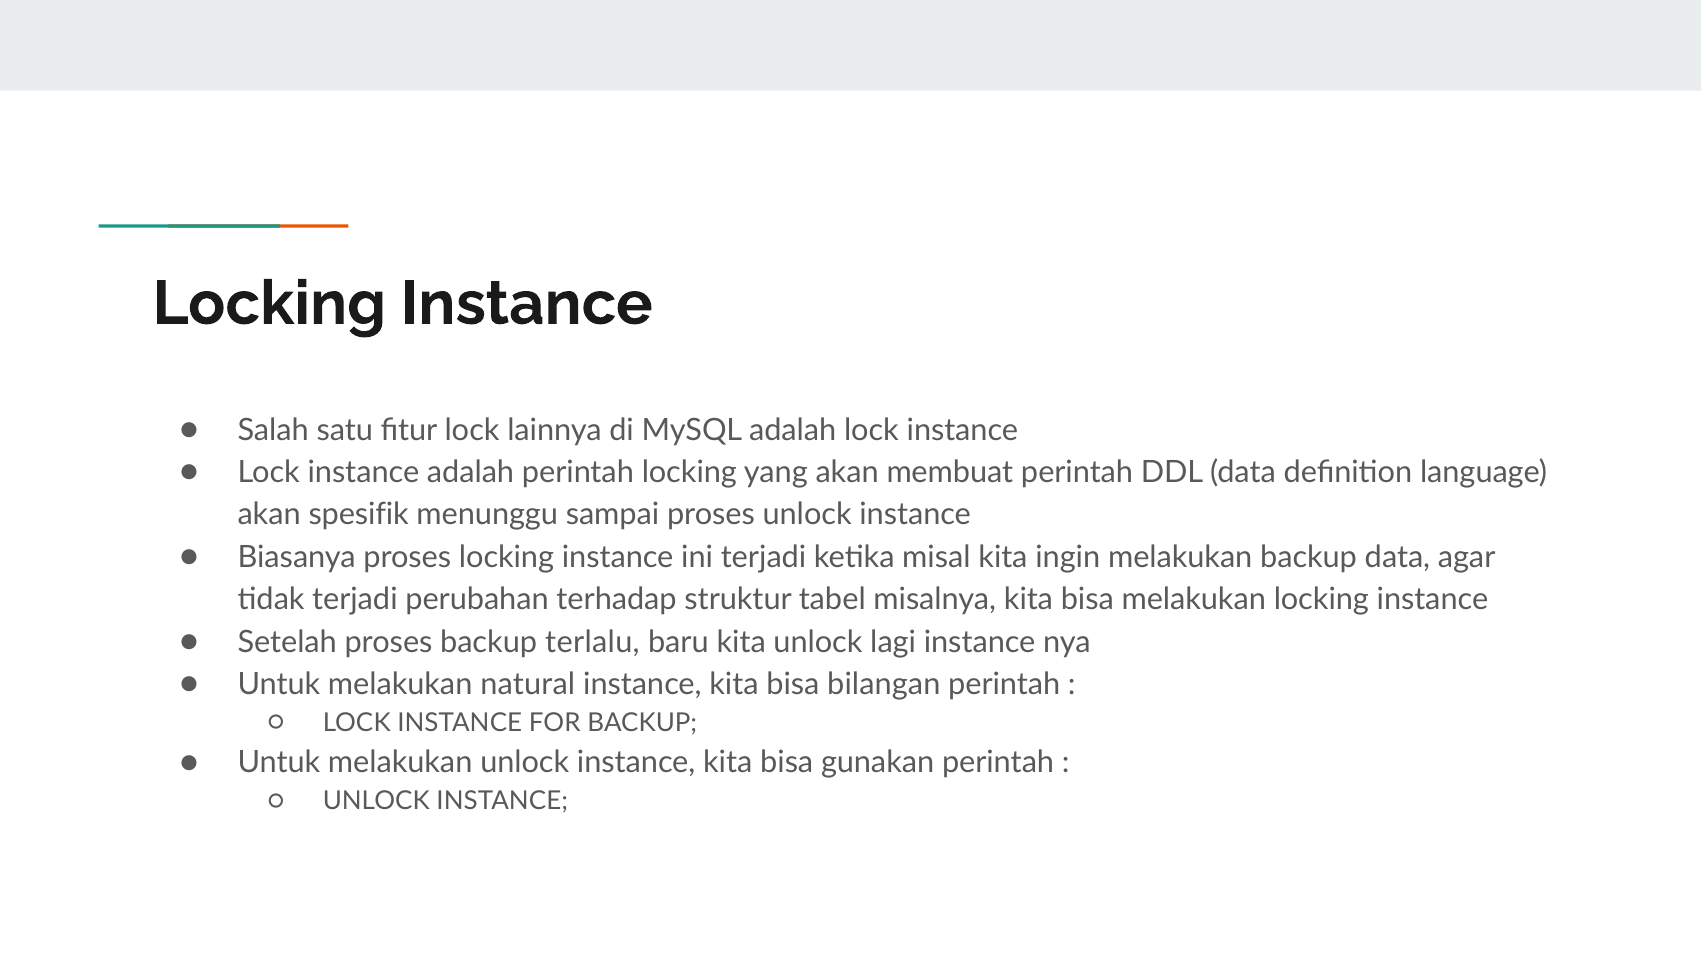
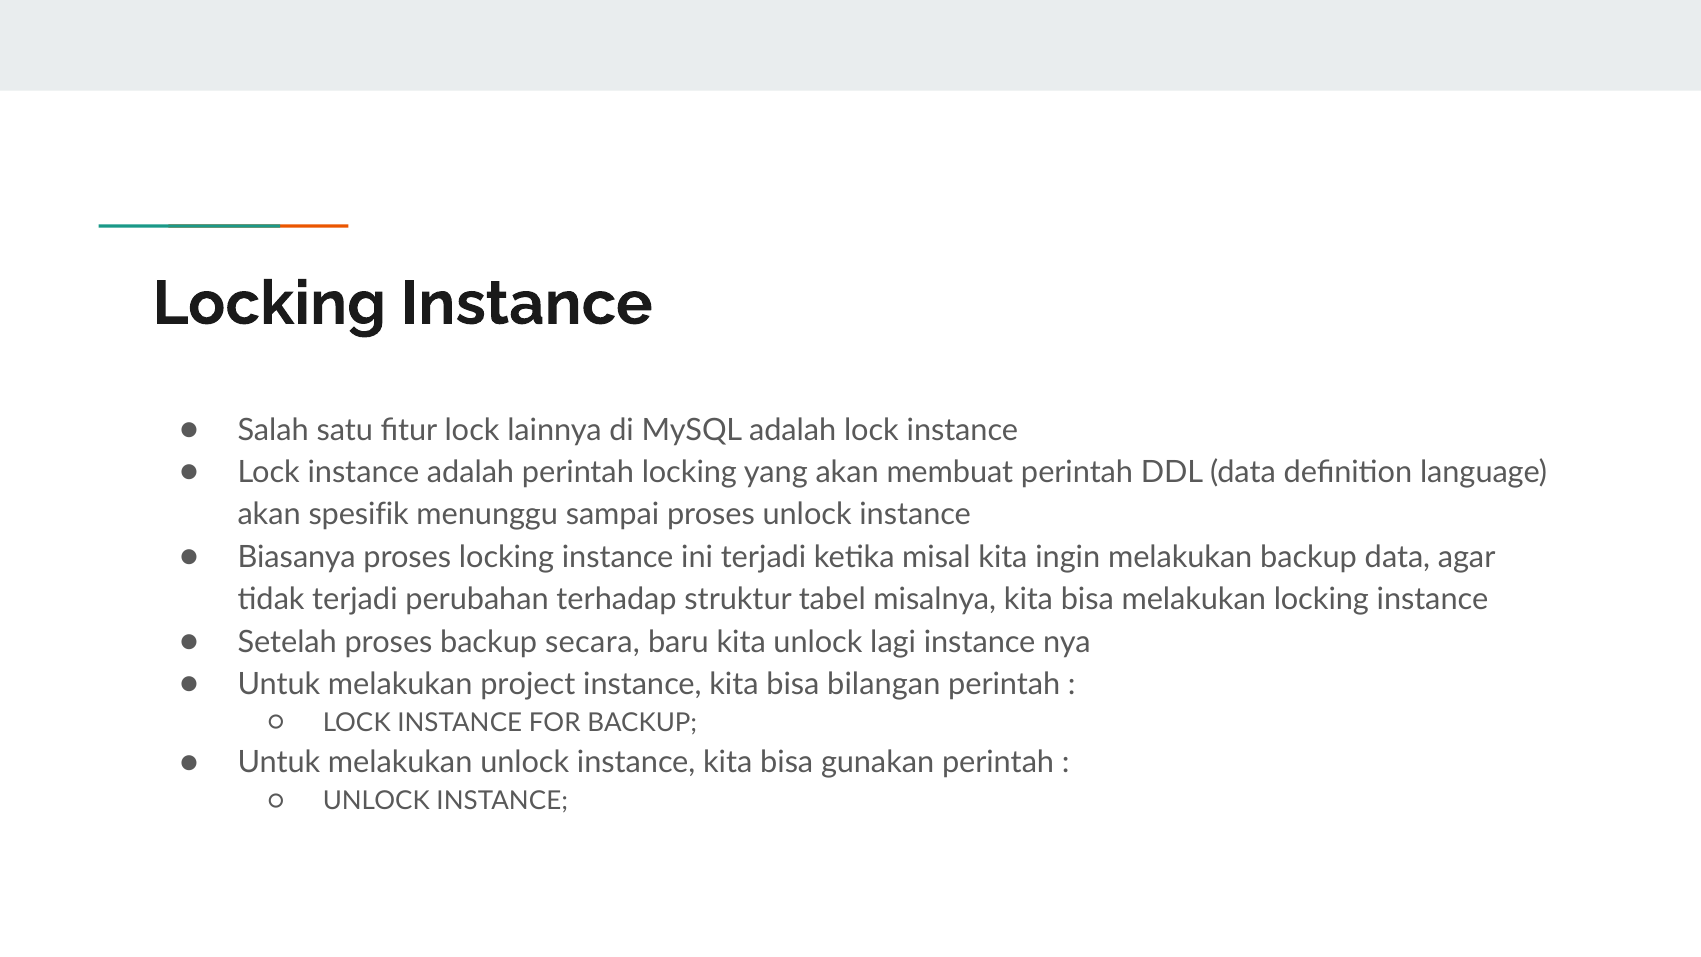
terlalu: terlalu -> secara
natural: natural -> project
